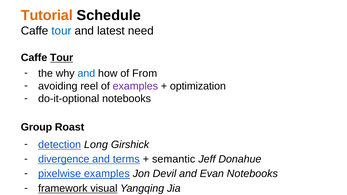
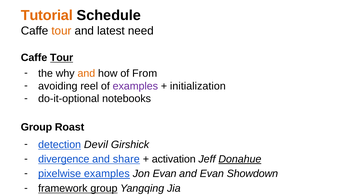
tour at (61, 31) colour: blue -> orange
and at (86, 73) colour: blue -> orange
optimization: optimization -> initialization
Long: Long -> Devil
terms: terms -> share
semantic: semantic -> activation
Donahue underline: none -> present
Jon Devil: Devil -> Evan
Evan Notebooks: Notebooks -> Showdown
framework visual: visual -> group
